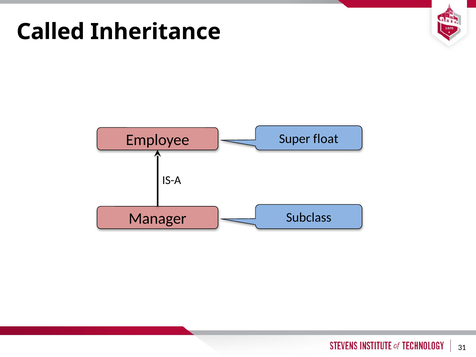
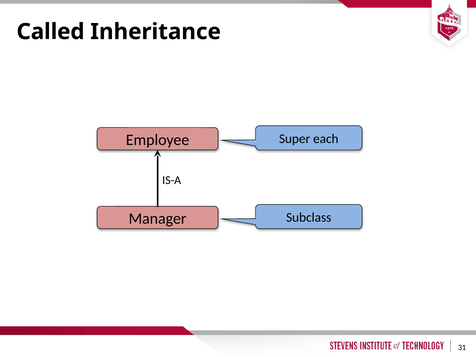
float: float -> each
